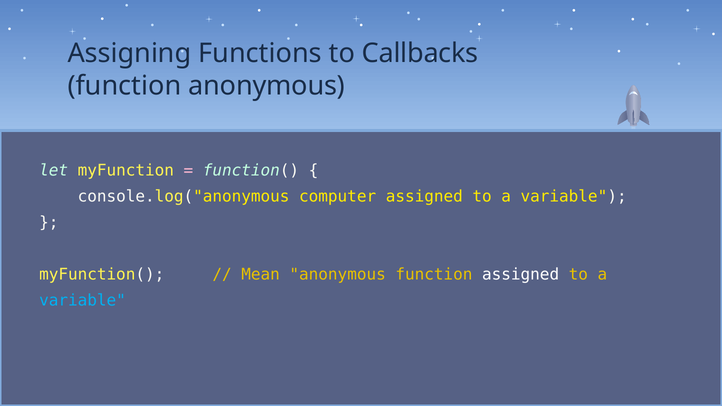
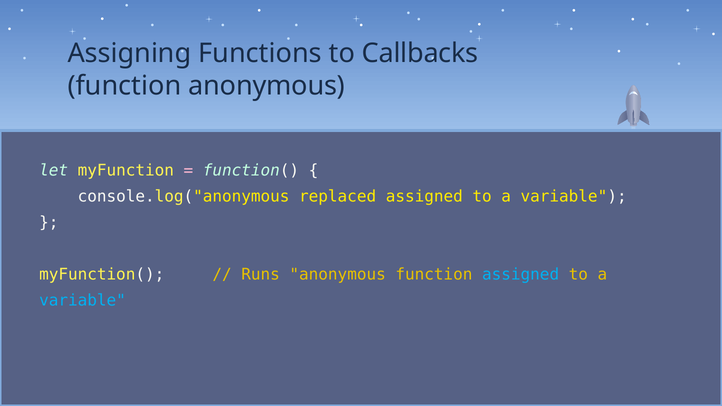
computer: computer -> replaced
Mean: Mean -> Runs
assigned at (521, 274) colour: white -> light blue
